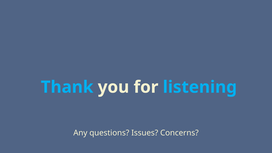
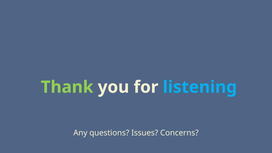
Thank colour: light blue -> light green
